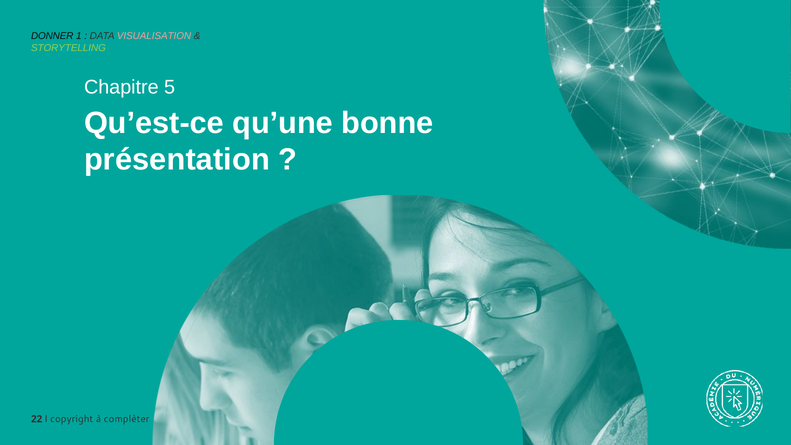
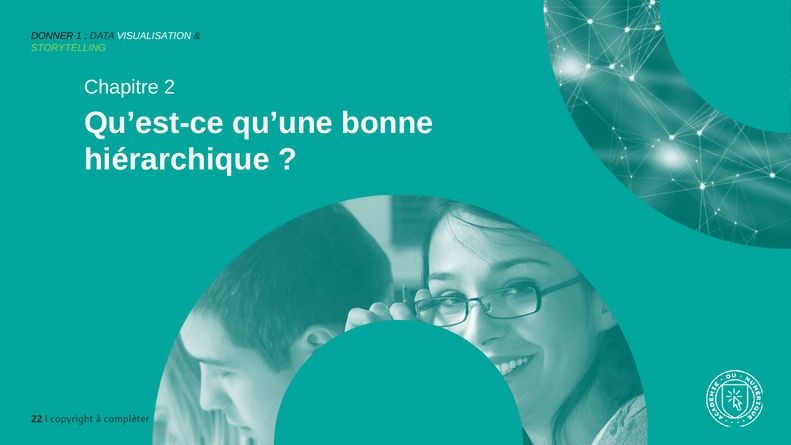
VISUALISATION colour: pink -> white
5: 5 -> 2
présentation: présentation -> hiérarchique
